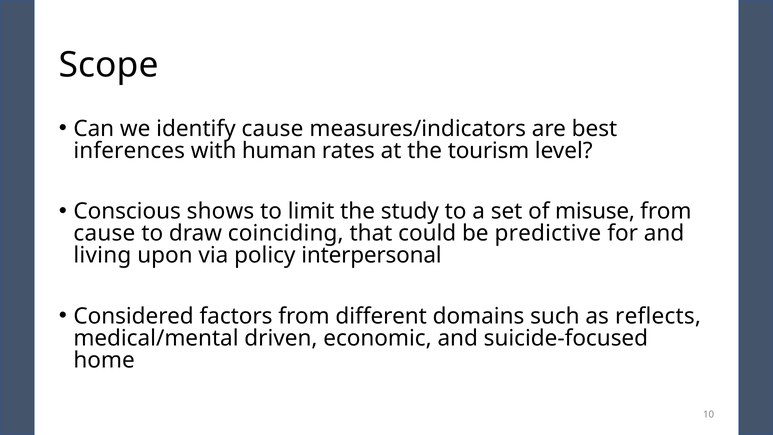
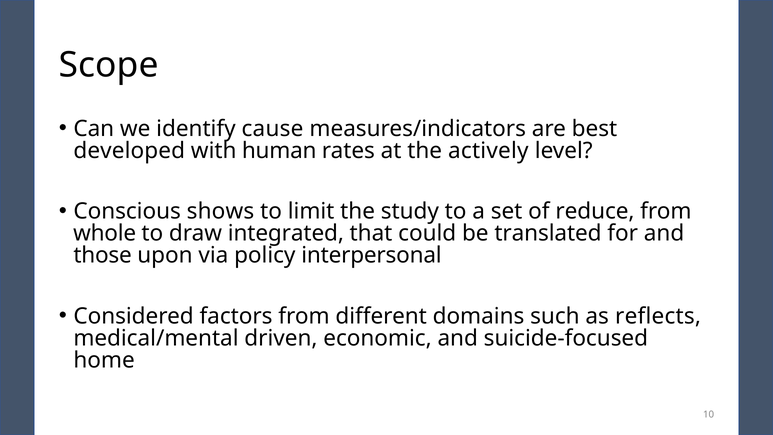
inferences: inferences -> developed
tourism: tourism -> actively
misuse: misuse -> reduce
cause at (104, 233): cause -> whole
coinciding: coinciding -> integrated
predictive: predictive -> translated
living: living -> those
